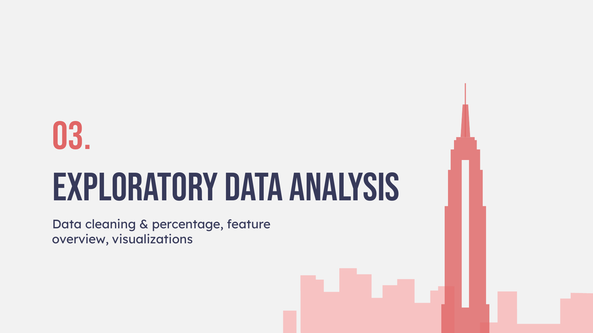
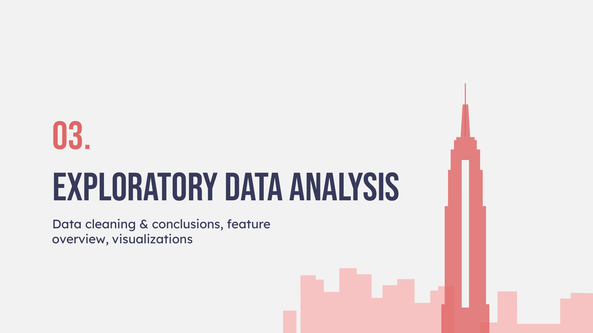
percentage: percentage -> conclusions
